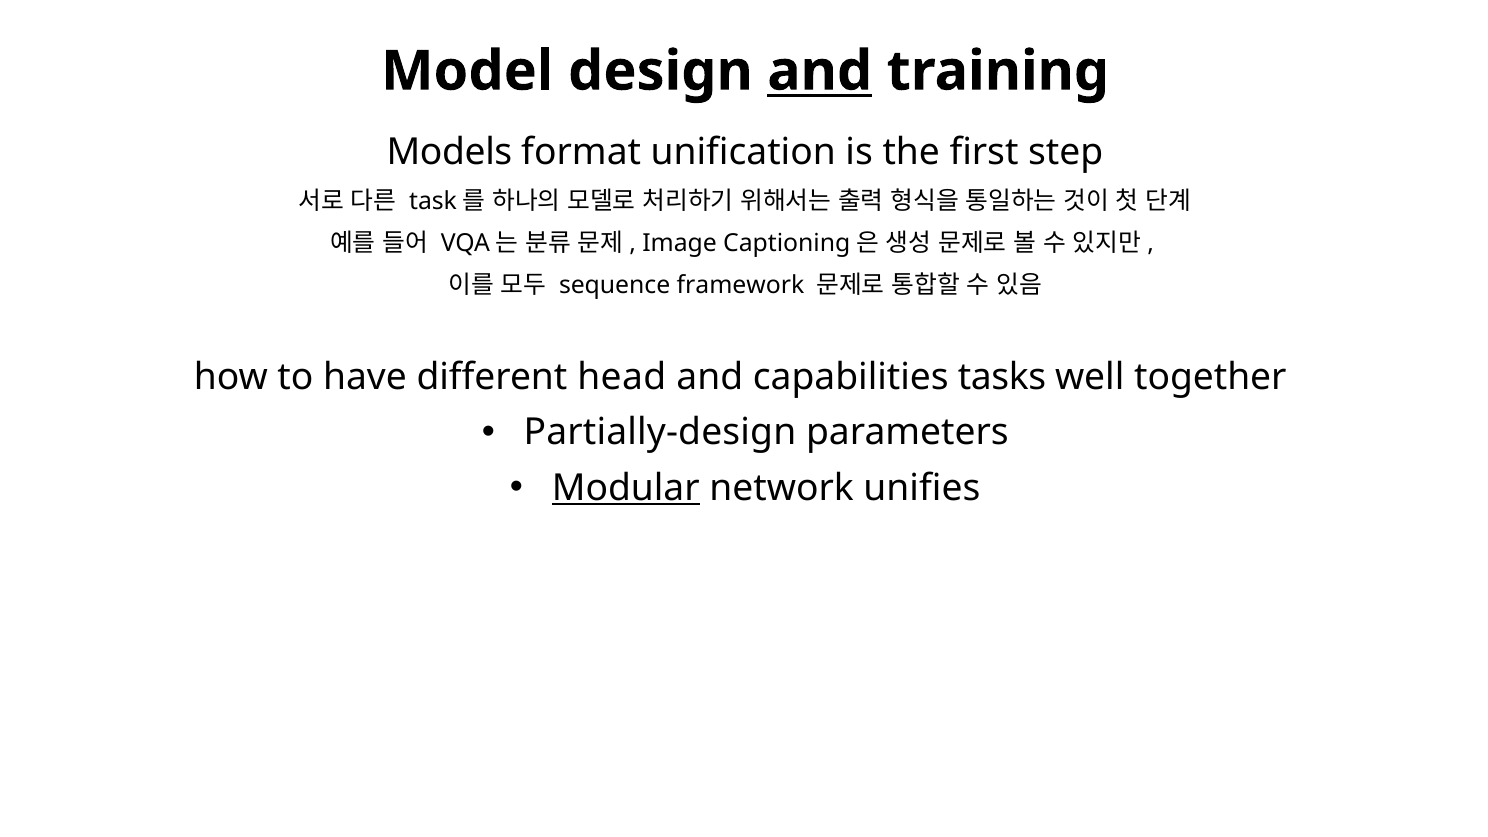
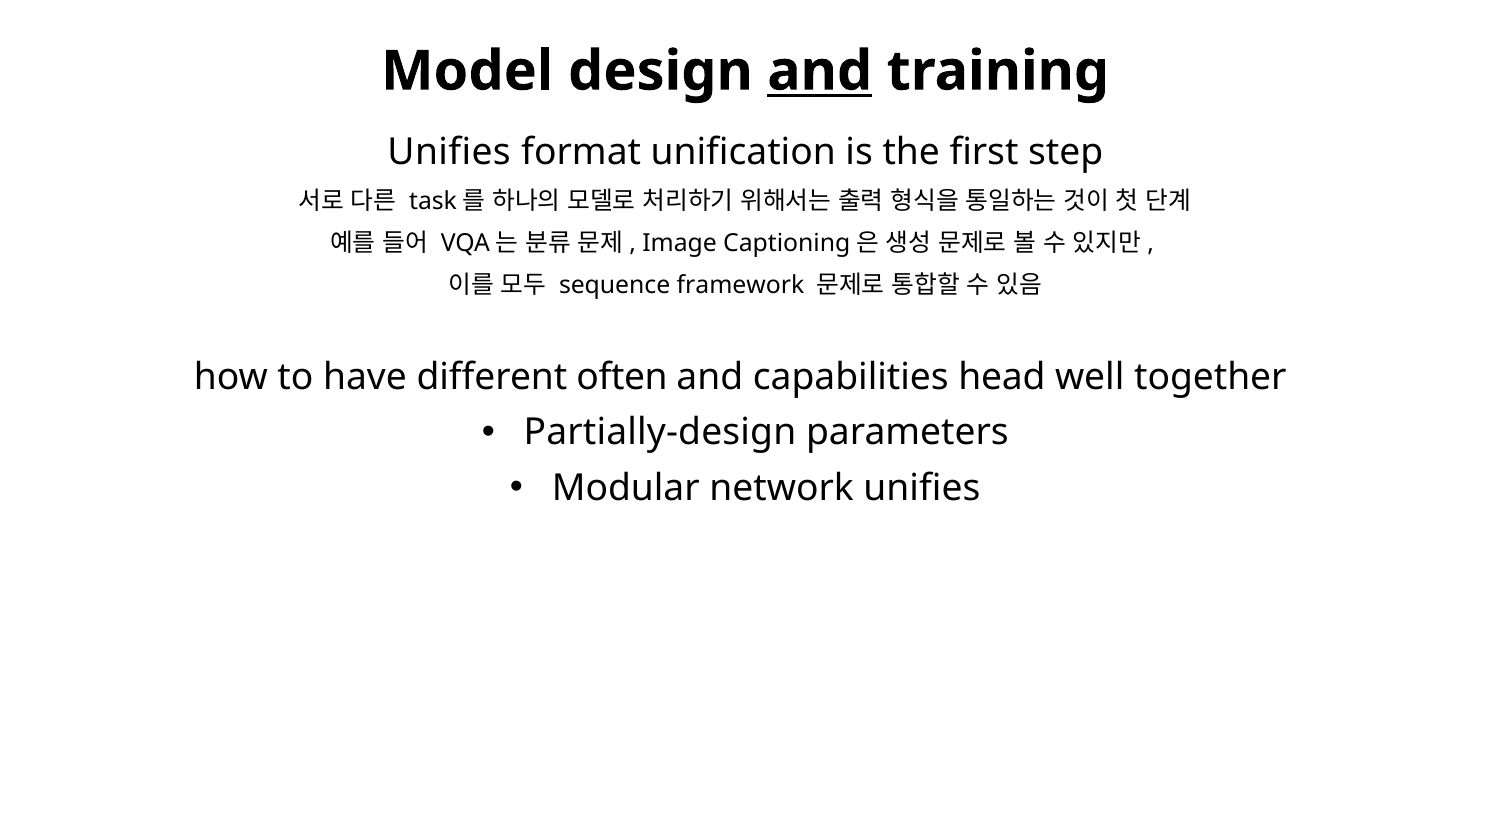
Models at (449, 152): Models -> Unifies
head: head -> often
tasks: tasks -> head
Modular underline: present -> none
